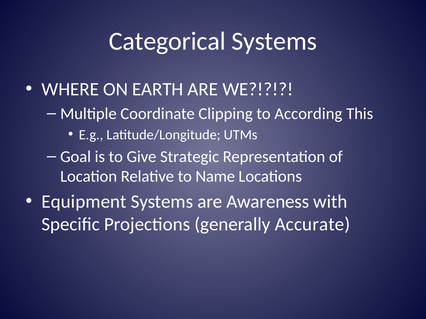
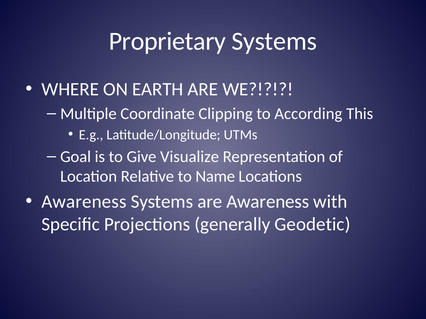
Categorical: Categorical -> Proprietary
Strategic: Strategic -> Visualize
Equipment at (84, 202): Equipment -> Awareness
Accurate: Accurate -> Geodetic
